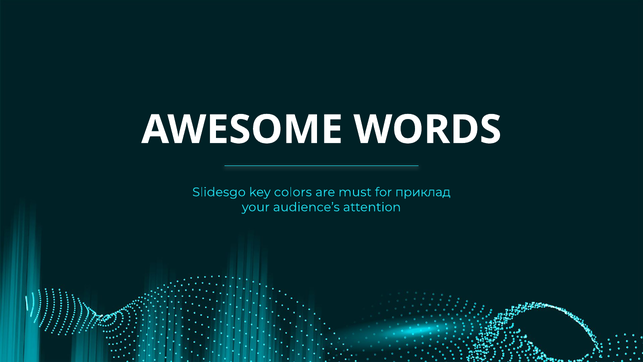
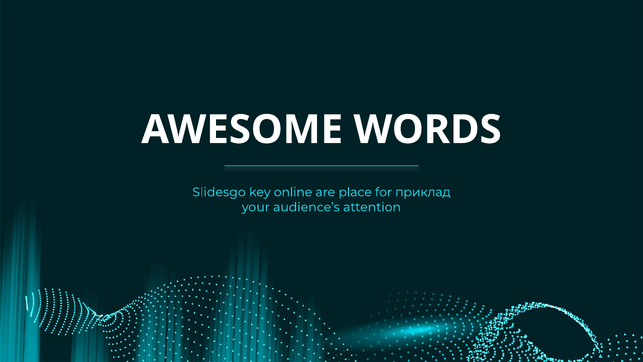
colors: colors -> online
must: must -> place
